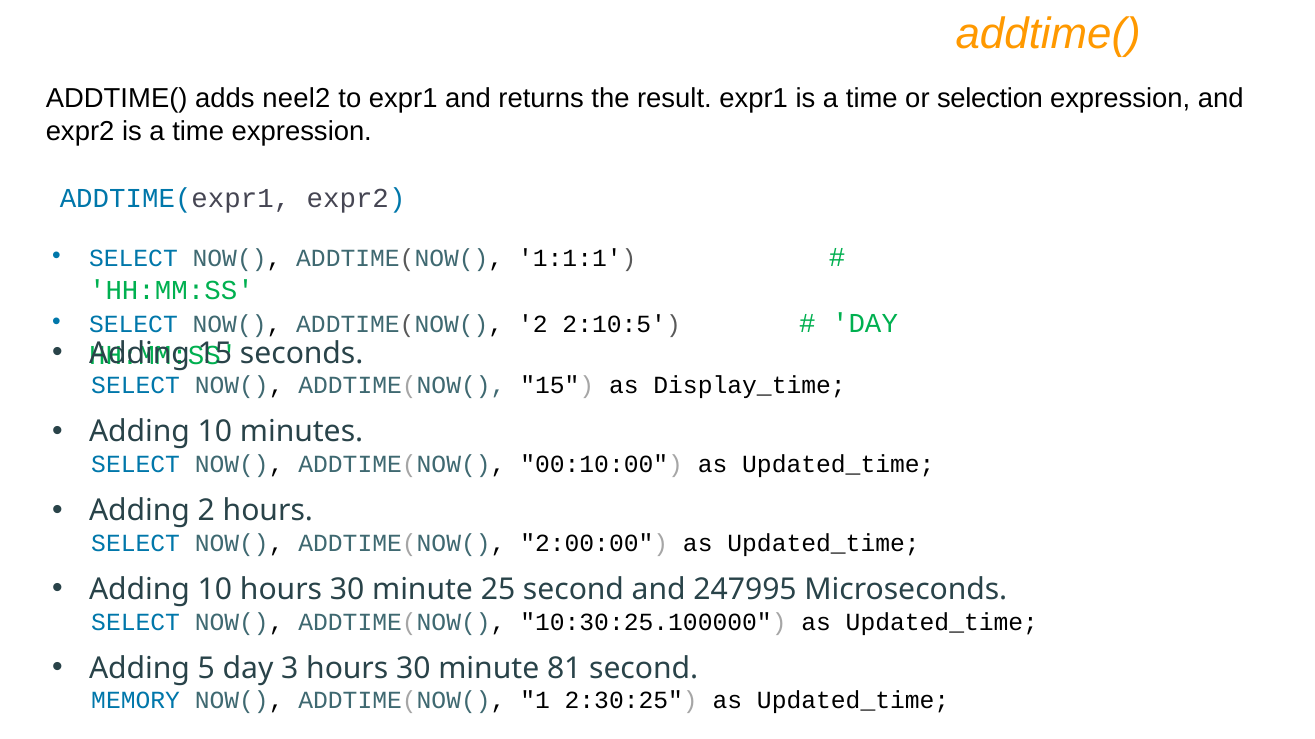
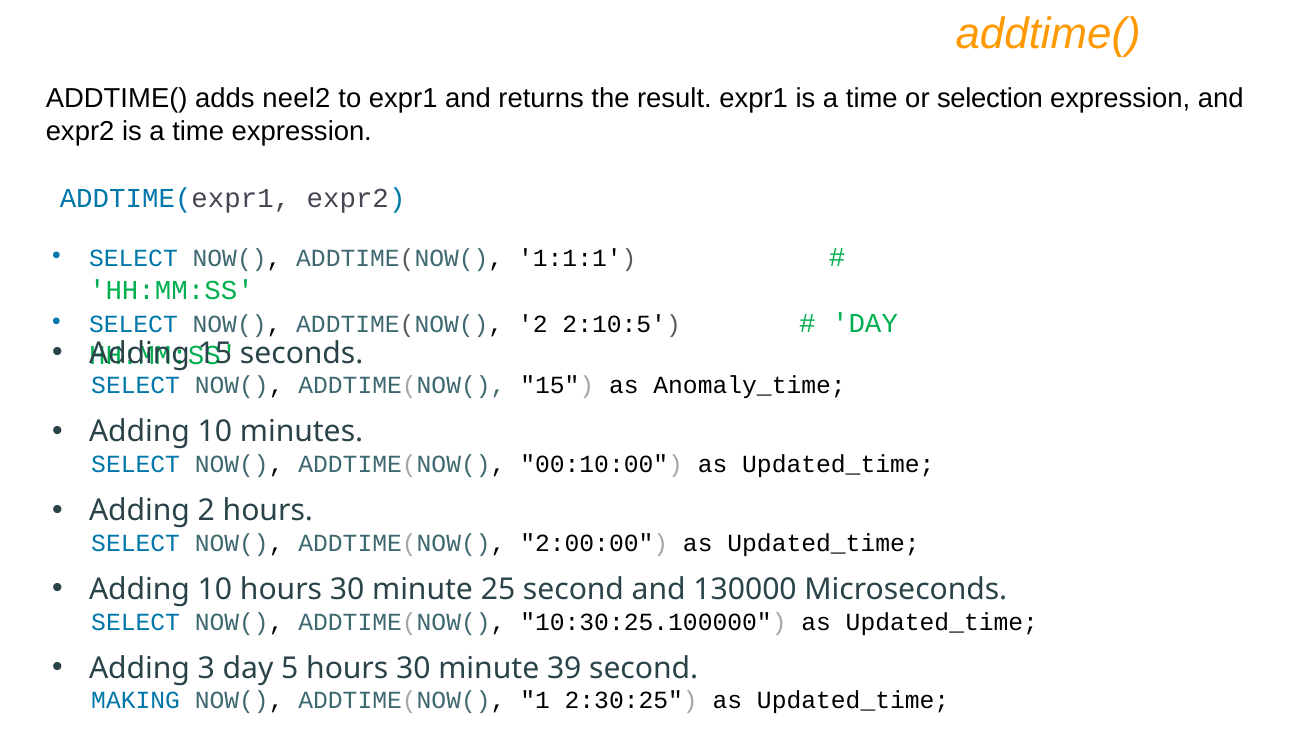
Display_time: Display_time -> Anomaly_time
247995: 247995 -> 130000
5: 5 -> 3
3: 3 -> 5
81: 81 -> 39
MEMORY: MEMORY -> MAKING
